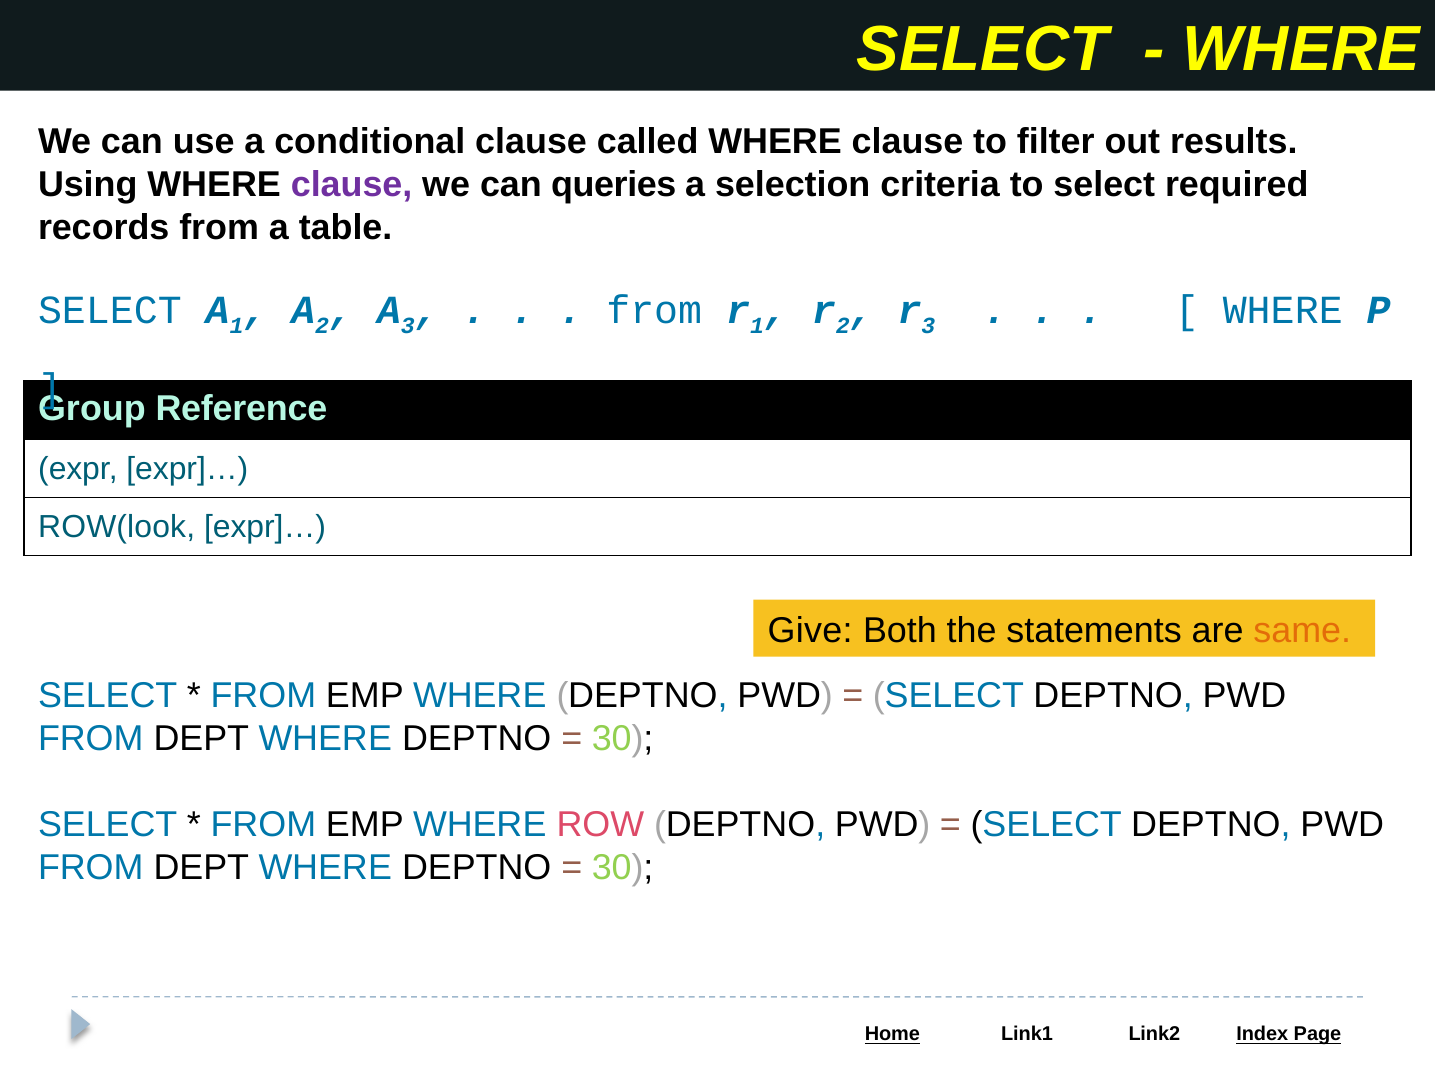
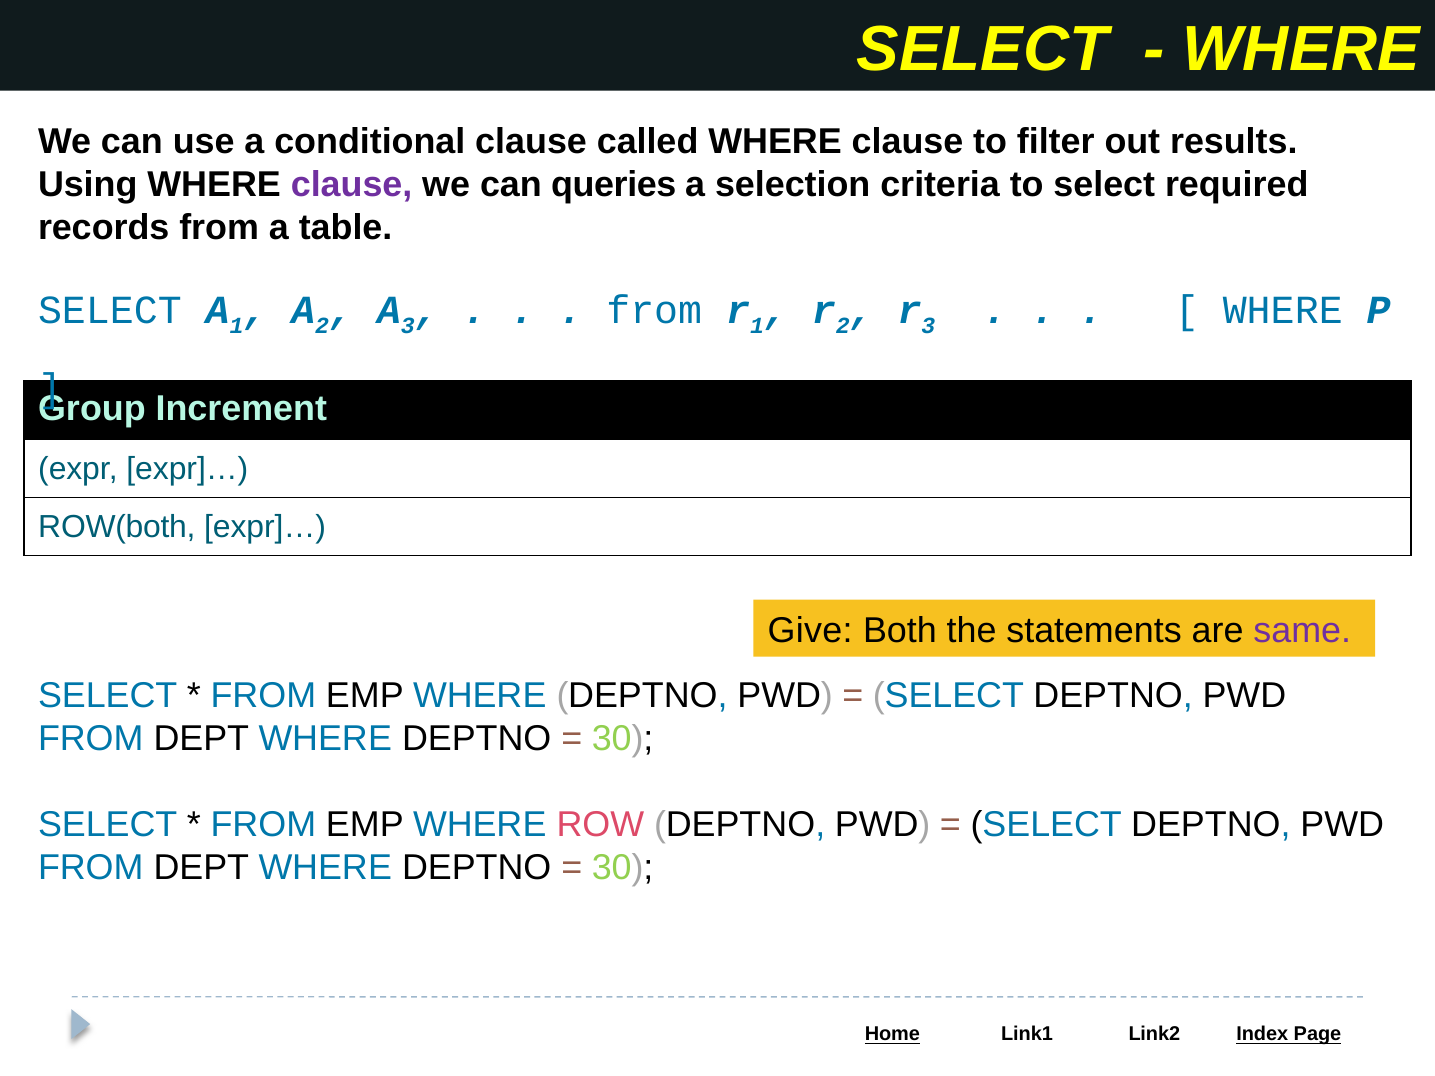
Reference: Reference -> Increment
ROW(look: ROW(look -> ROW(both
same colour: orange -> purple
